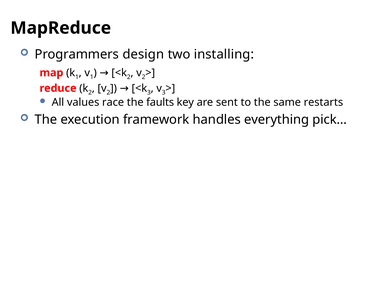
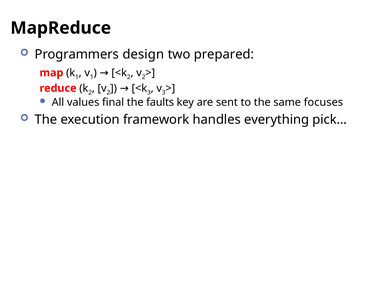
installing: installing -> prepared
race: race -> final
restarts: restarts -> focuses
